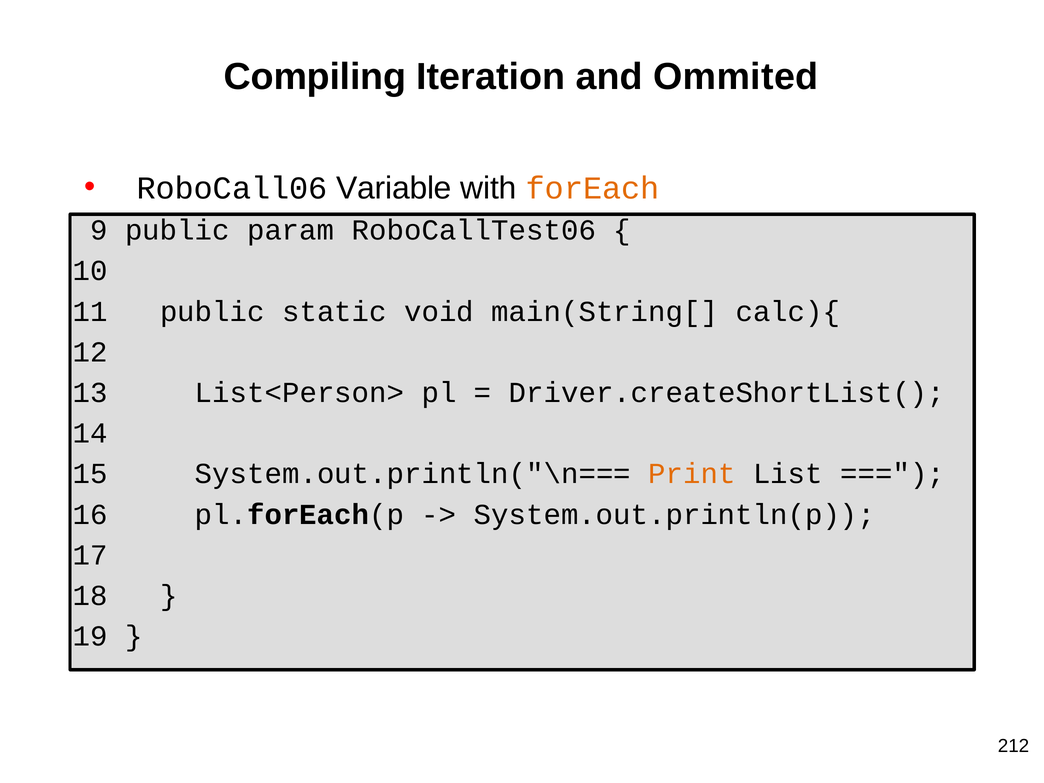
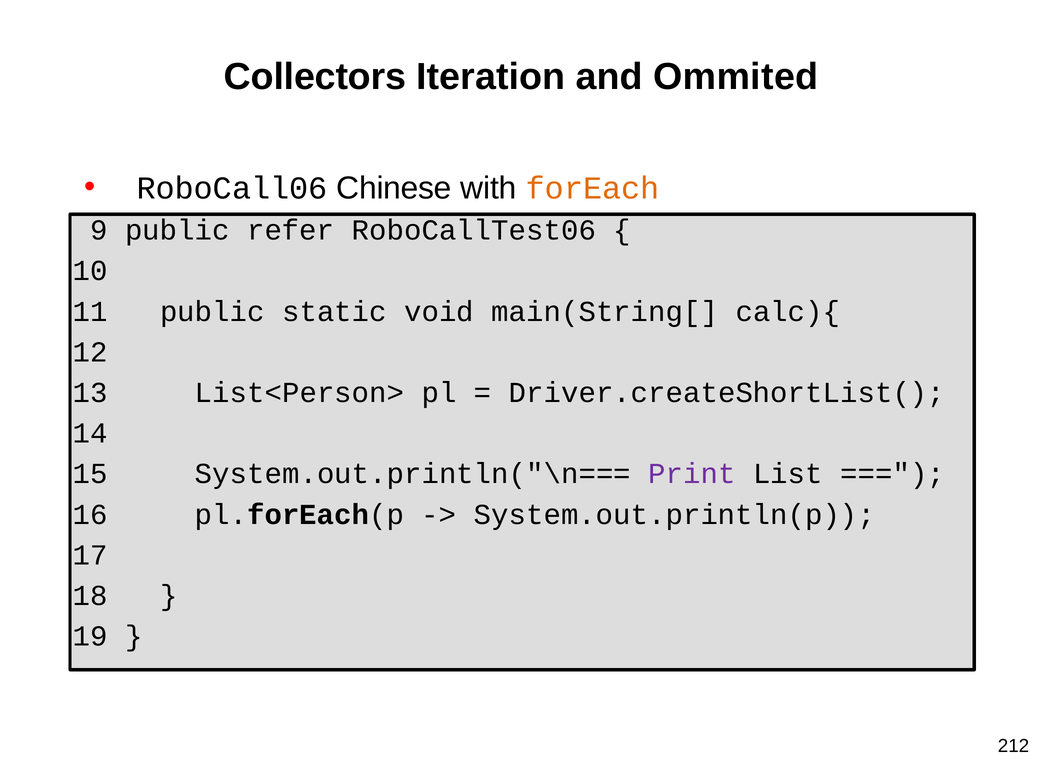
Compiling: Compiling -> Collectors
Variable: Variable -> Chinese
param: param -> refer
Print colour: orange -> purple
